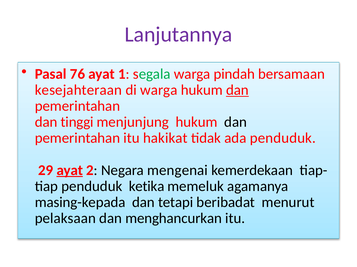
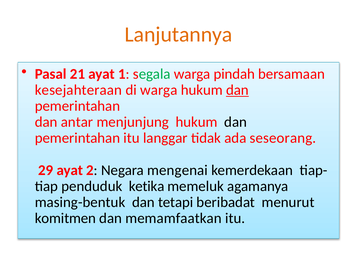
Lanjutannya colour: purple -> orange
76: 76 -> 21
tinggi: tinggi -> antar
hakikat: hakikat -> langgar
ada penduduk: penduduk -> seseorang
ayat at (70, 171) underline: present -> none
masing-kepada: masing-kepada -> masing-bentuk
pelaksaan: pelaksaan -> komitmen
menghancurkan: menghancurkan -> memamfaatkan
